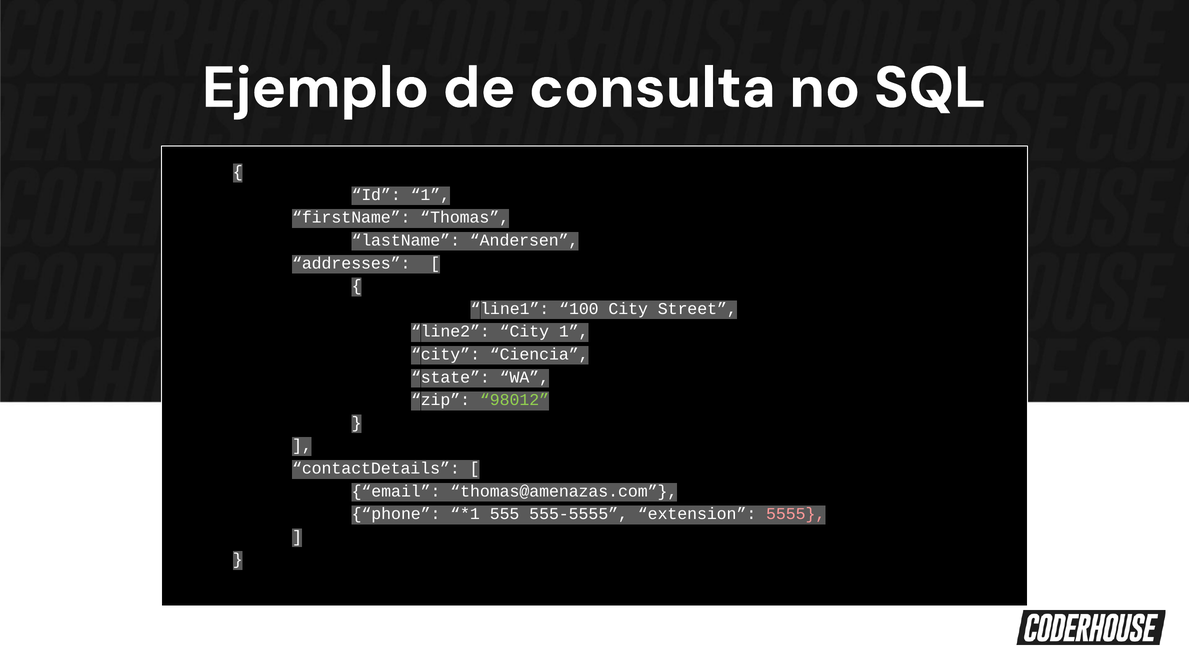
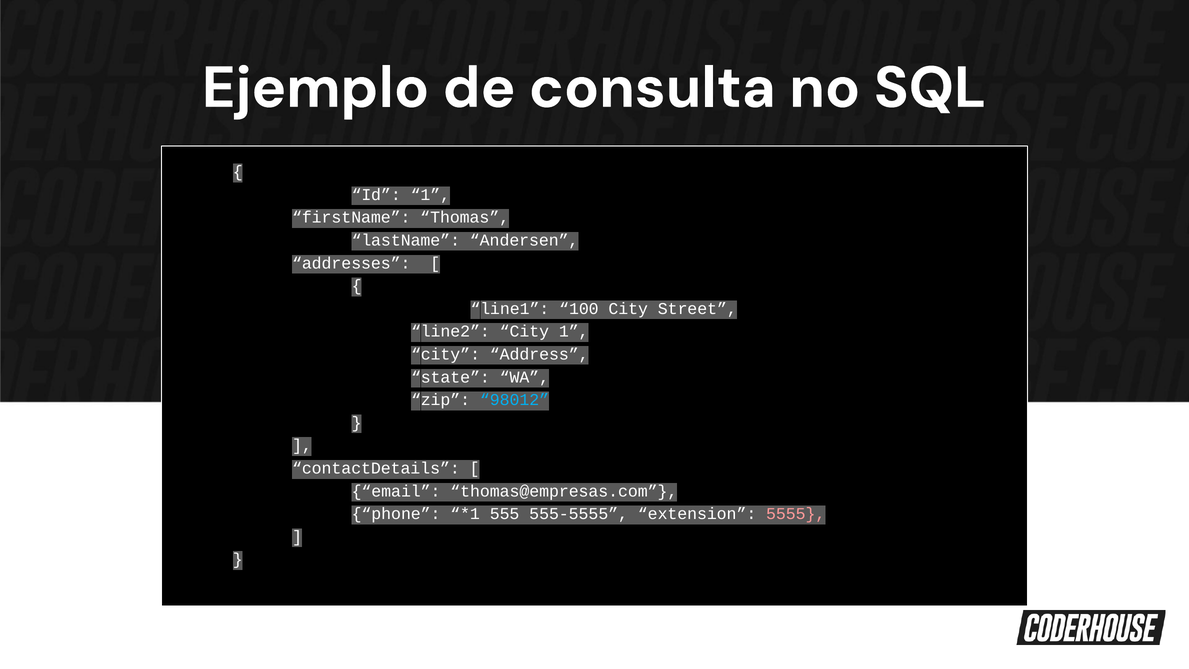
Ciencia: Ciencia -> Address
98012 colour: light green -> light blue
thomas@amenazas.com: thomas@amenazas.com -> thomas@empresas.com
